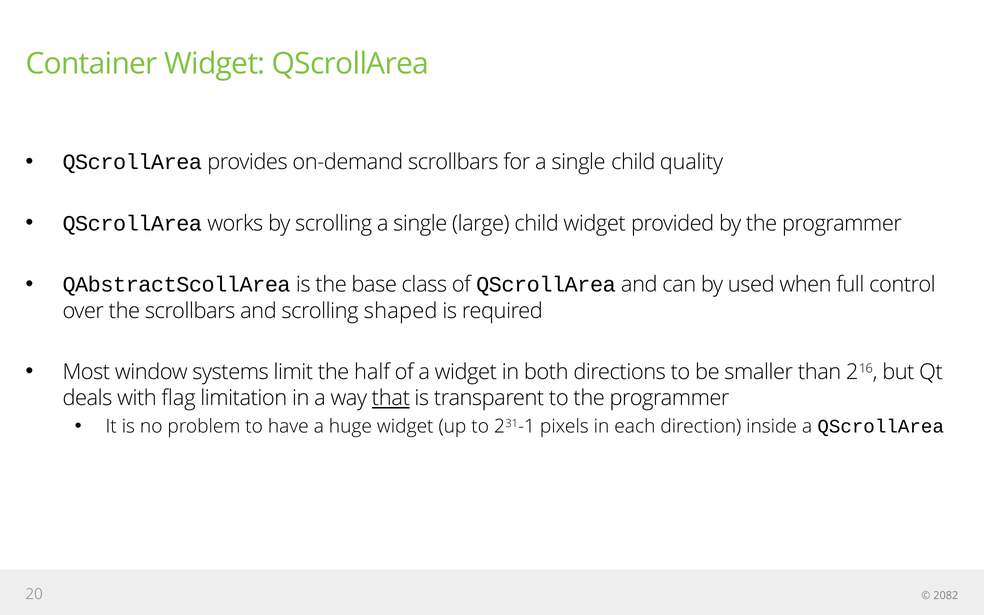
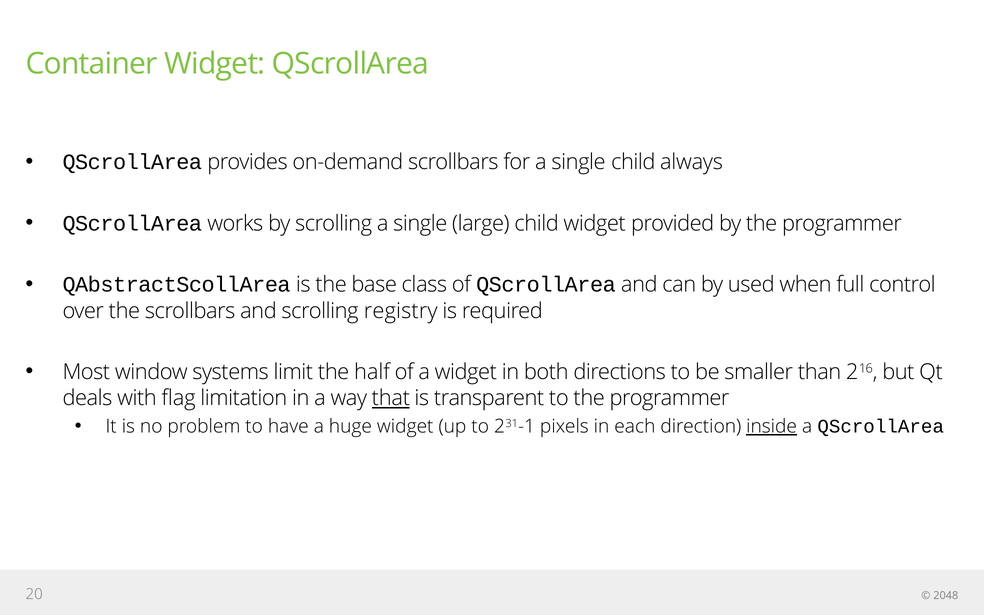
quality: quality -> always
shaped: shaped -> registry
inside underline: none -> present
2082: 2082 -> 2048
